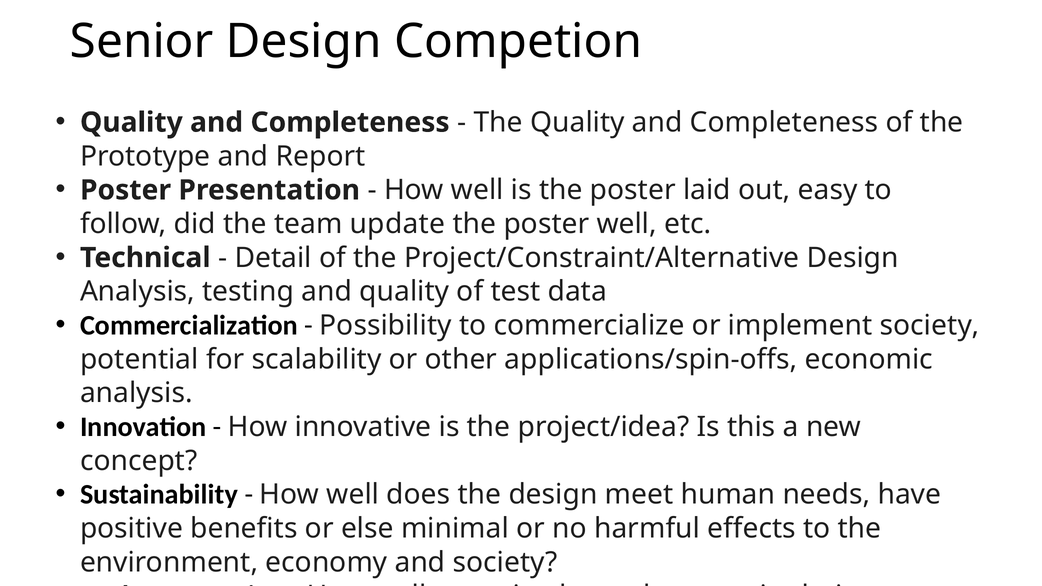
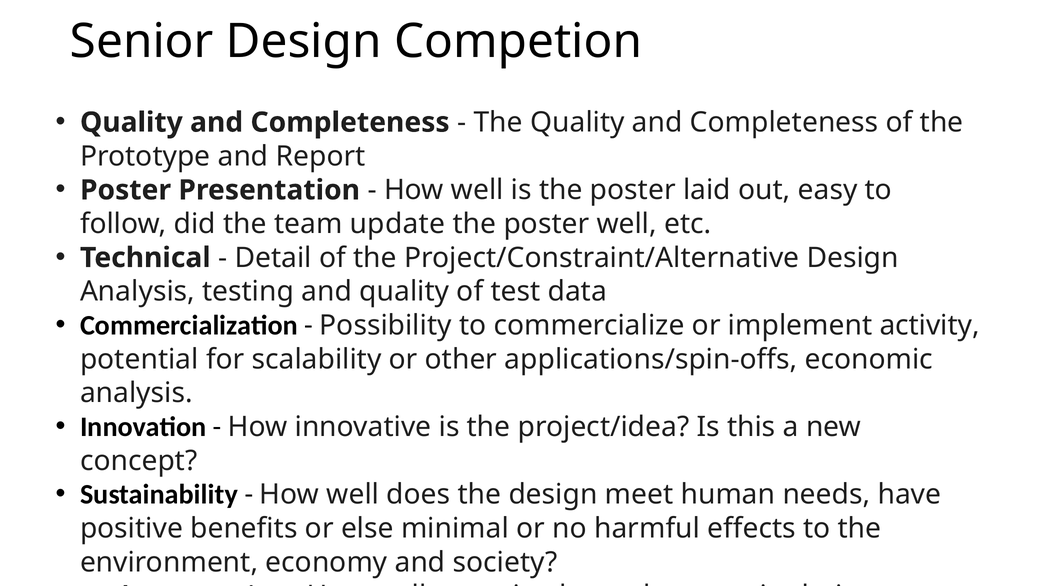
implement society: society -> activity
